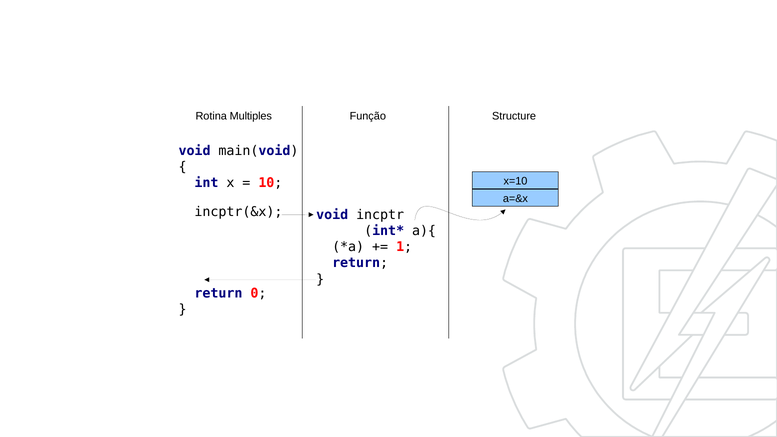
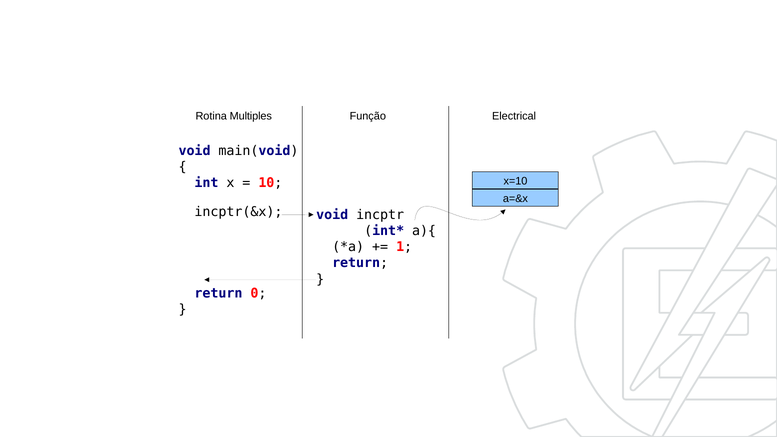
Structure: Structure -> Electrical
